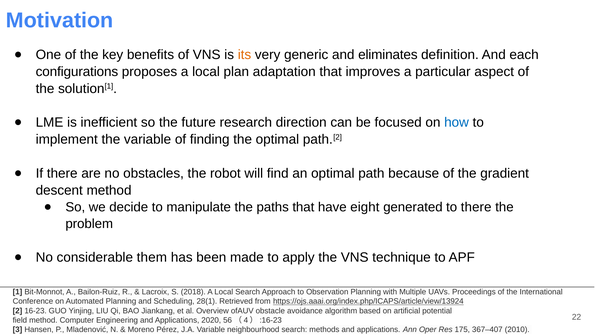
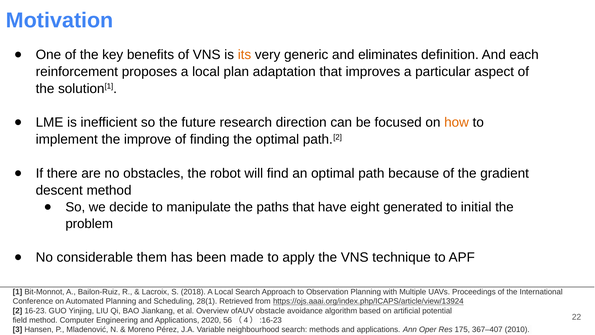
configurations: configurations -> reinforcement
how colour: blue -> orange
the variable: variable -> improve
to there: there -> initial
